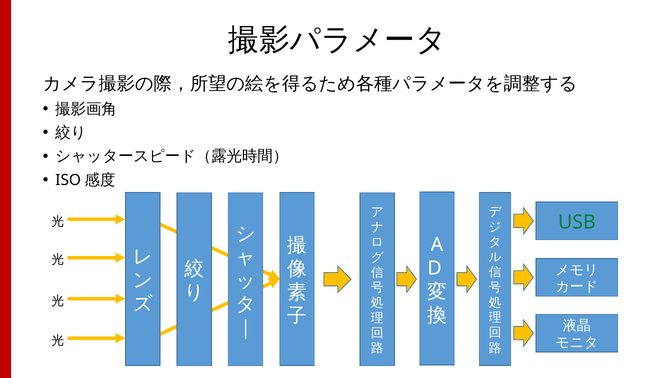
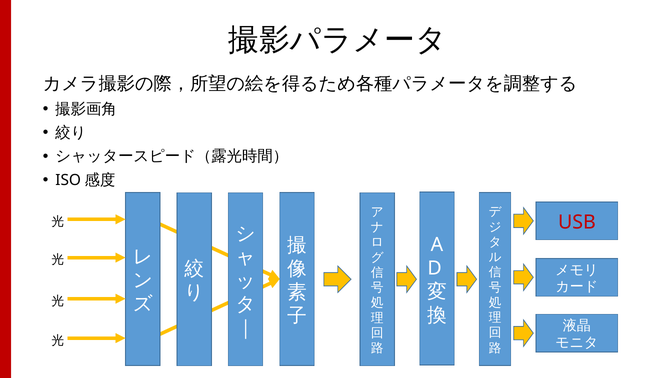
USB colour: green -> red
